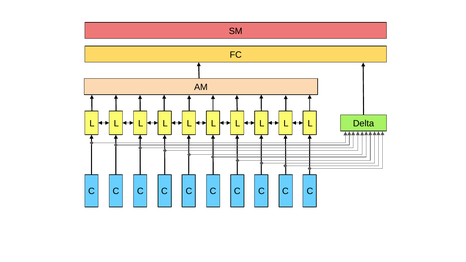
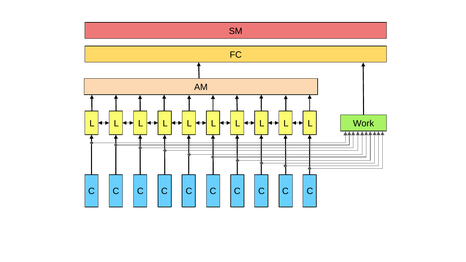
Delta: Delta -> Work
